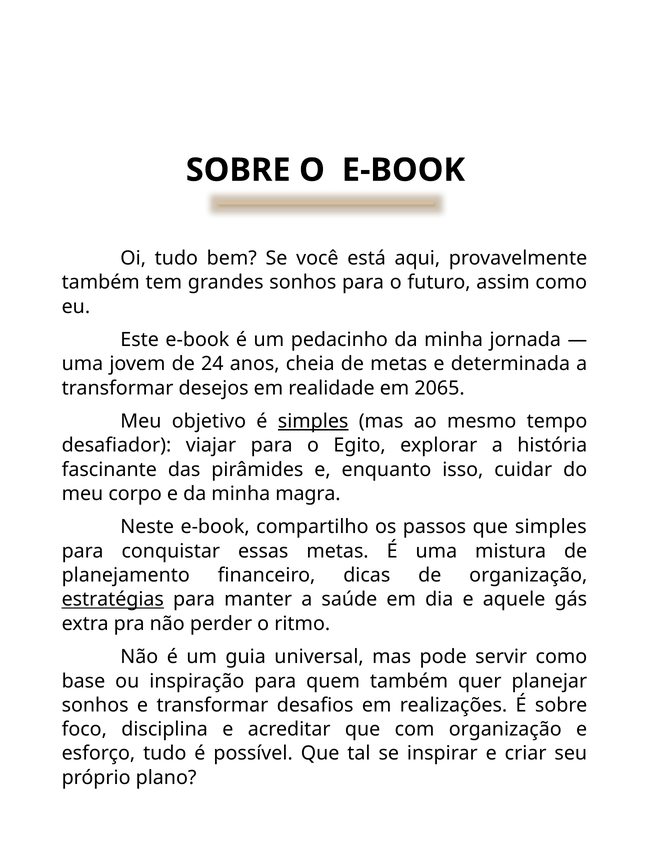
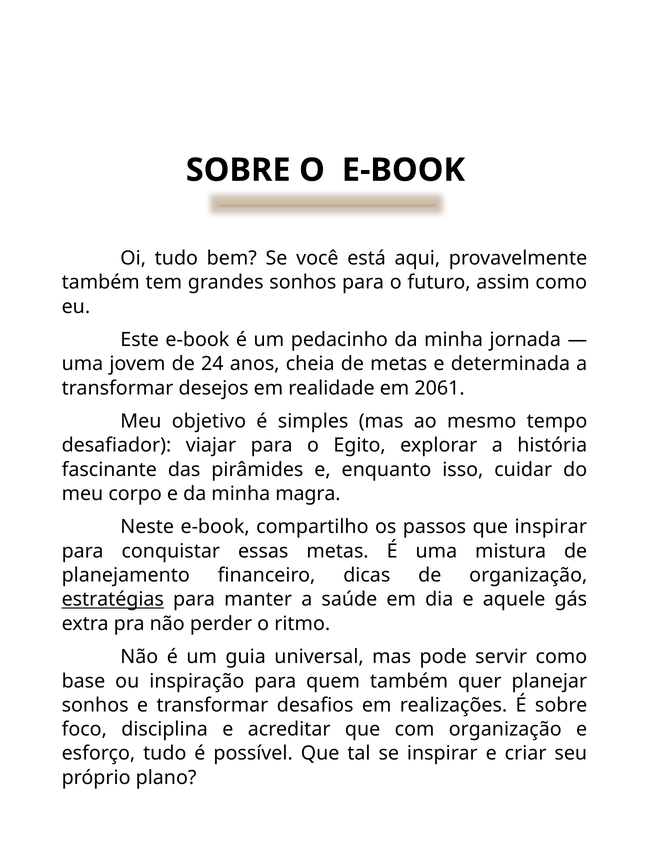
2065: 2065 -> 2061
simples at (313, 421) underline: present -> none
que simples: simples -> inspirar
